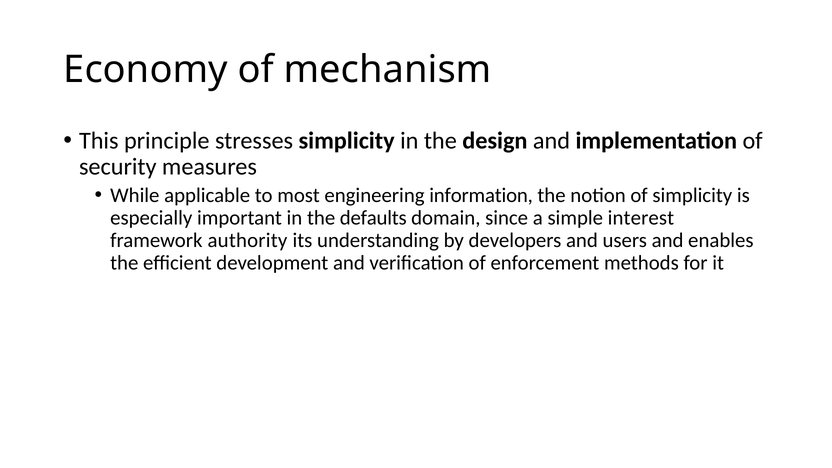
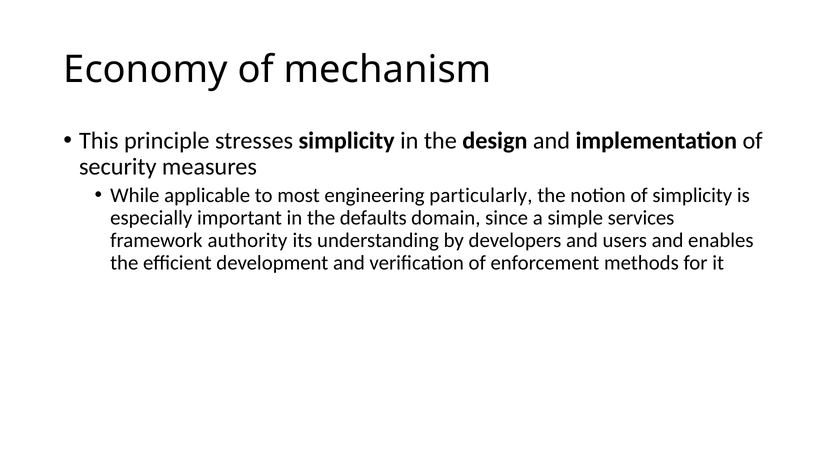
information: information -> particularly
interest: interest -> services
